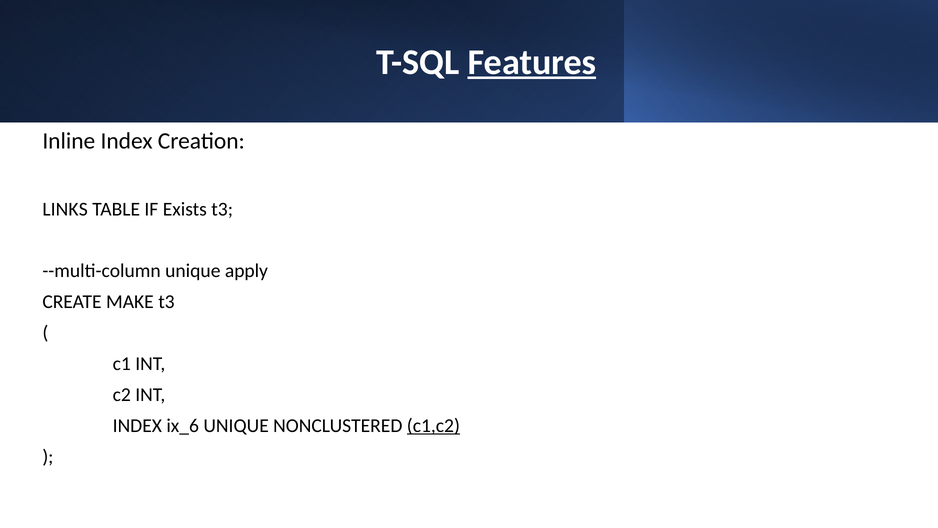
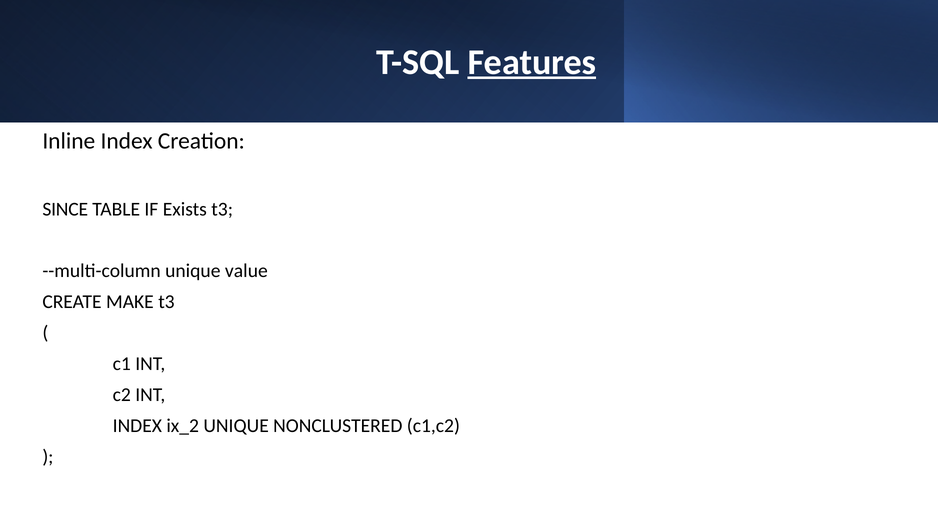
LINKS: LINKS -> SINCE
apply: apply -> value
ix_6: ix_6 -> ix_2
c1,c2 underline: present -> none
